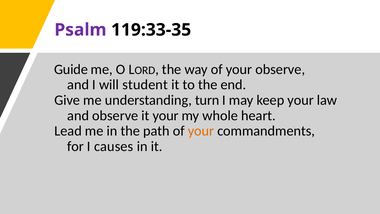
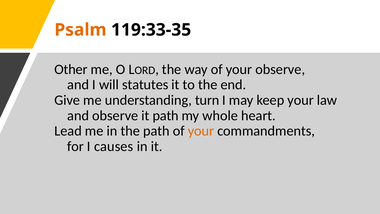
Psalm colour: purple -> orange
Guide: Guide -> Other
student: student -> statutes
it your: your -> path
